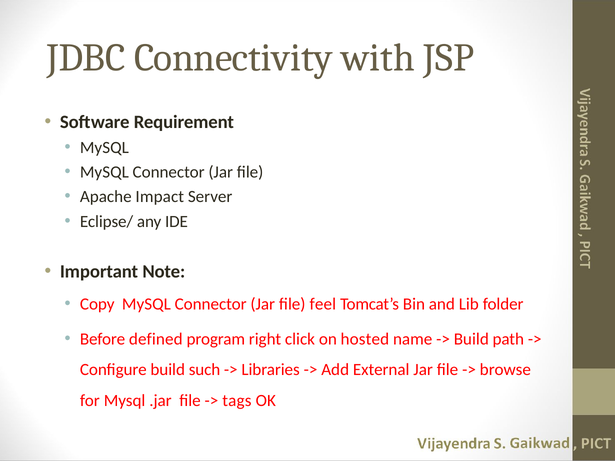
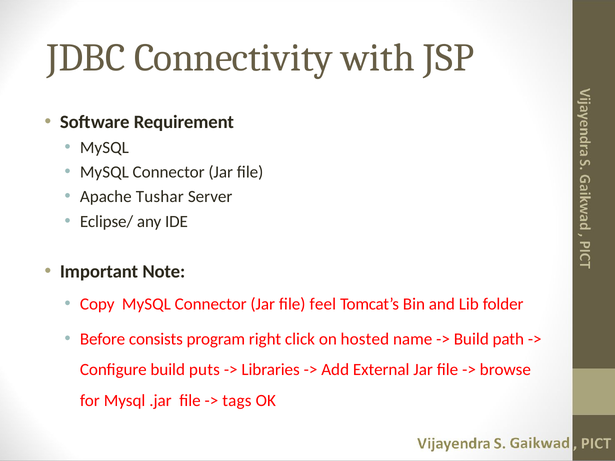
Impact: Impact -> Tushar
defined: defined -> consists
such: such -> puts
